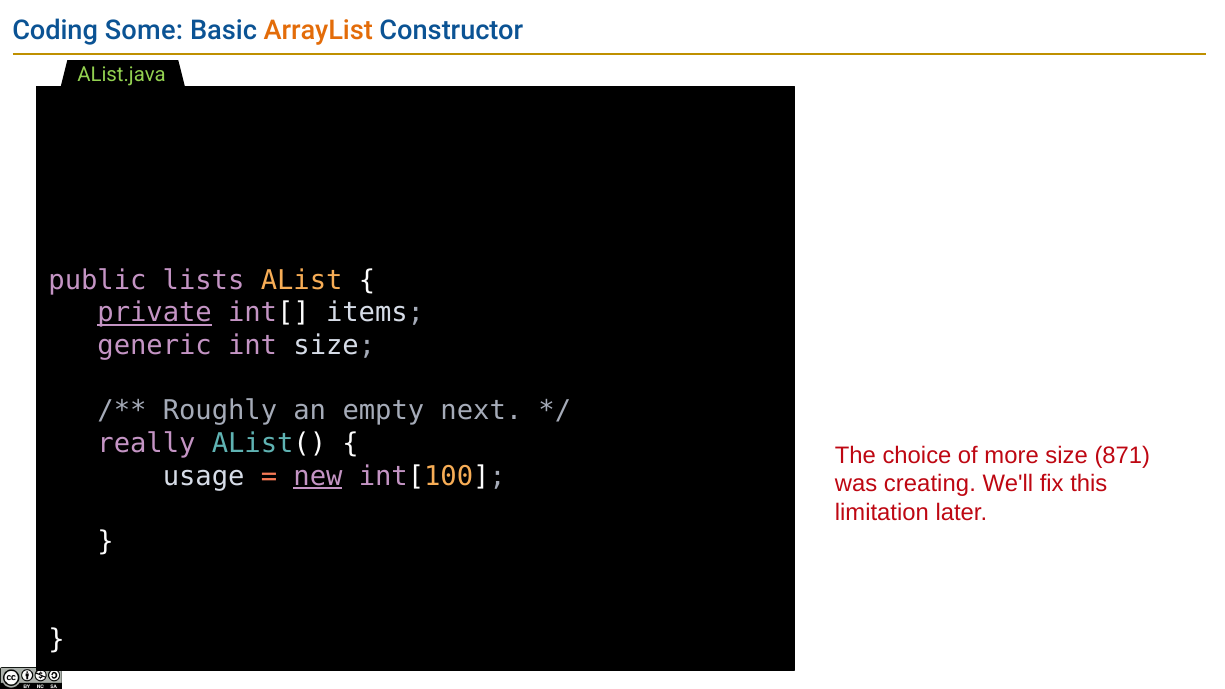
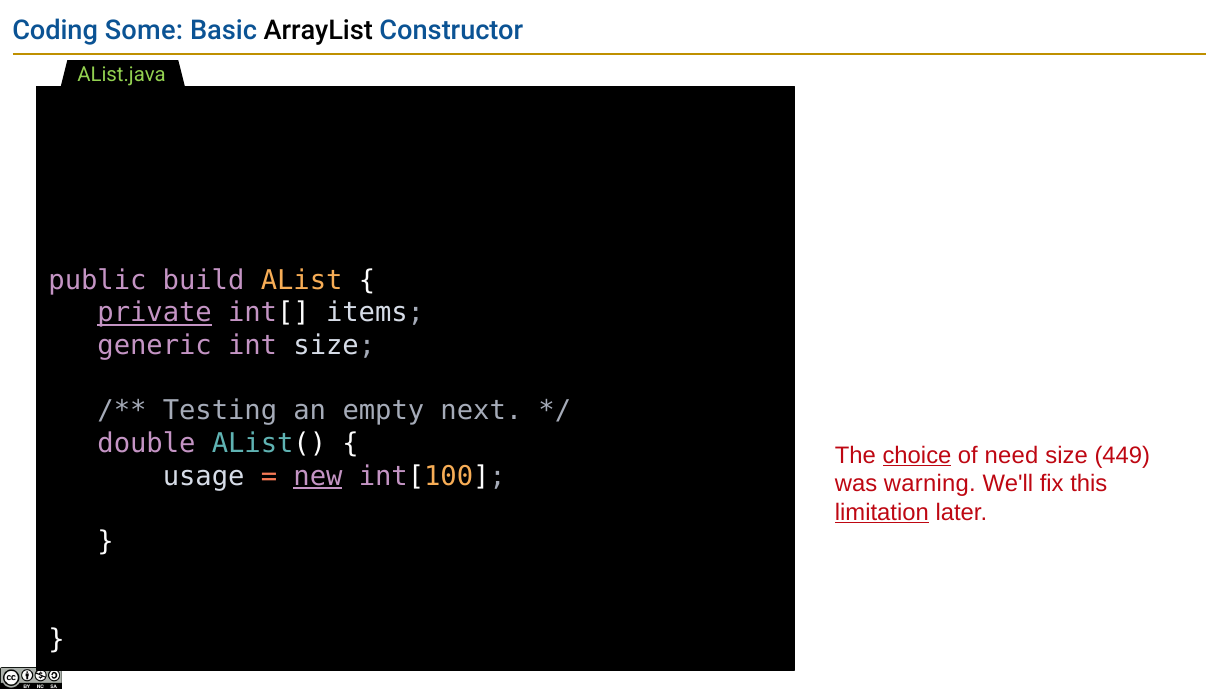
ArrayList colour: orange -> black
lists: lists -> build
Roughly: Roughly -> Testing
really: really -> double
choice underline: none -> present
more: more -> need
871: 871 -> 449
creating: creating -> warning
limitation underline: none -> present
